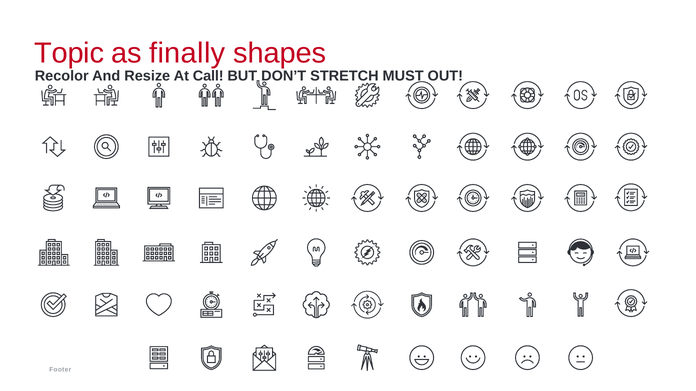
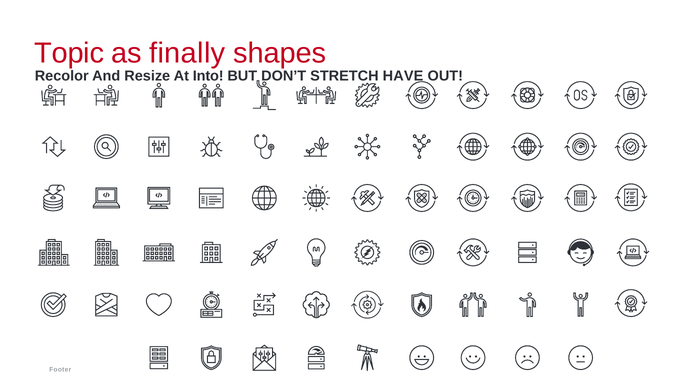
Call: Call -> Into
MUST: MUST -> HAVE
